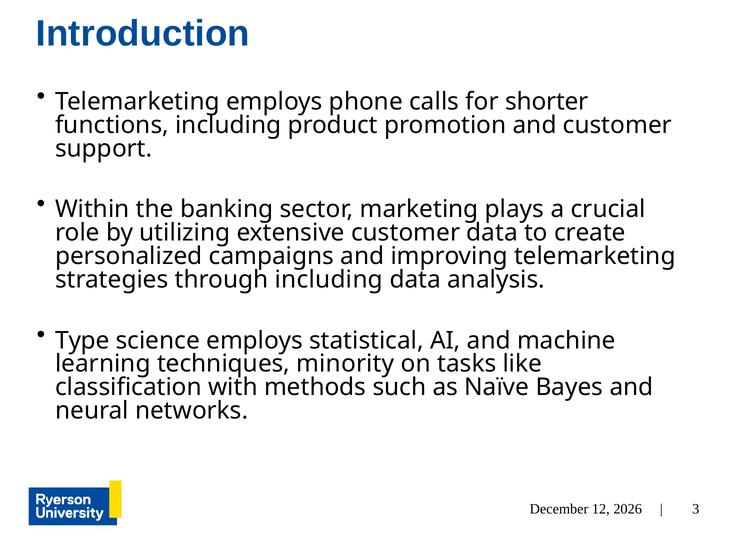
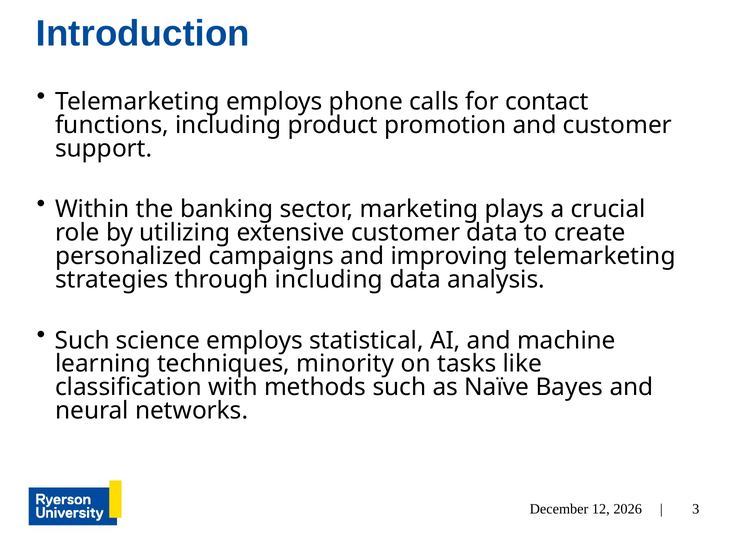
shorter: shorter -> contact
Type at (82, 341): Type -> Such
